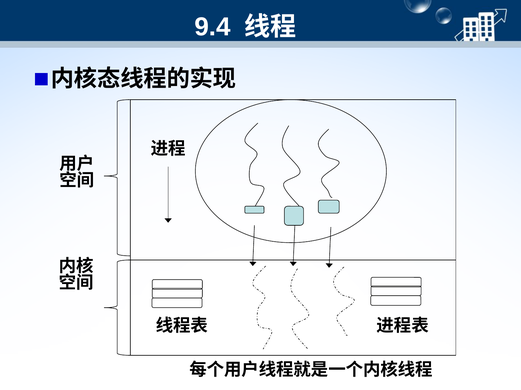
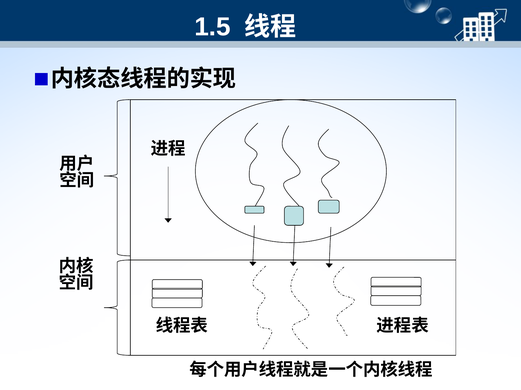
9.4: 9.4 -> 1.5
